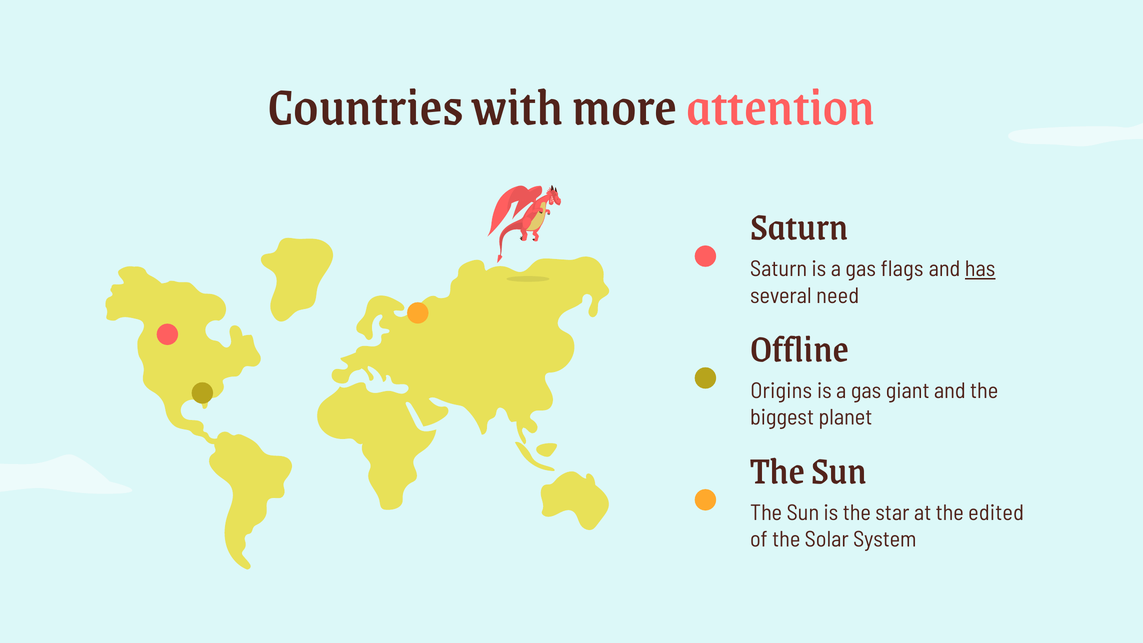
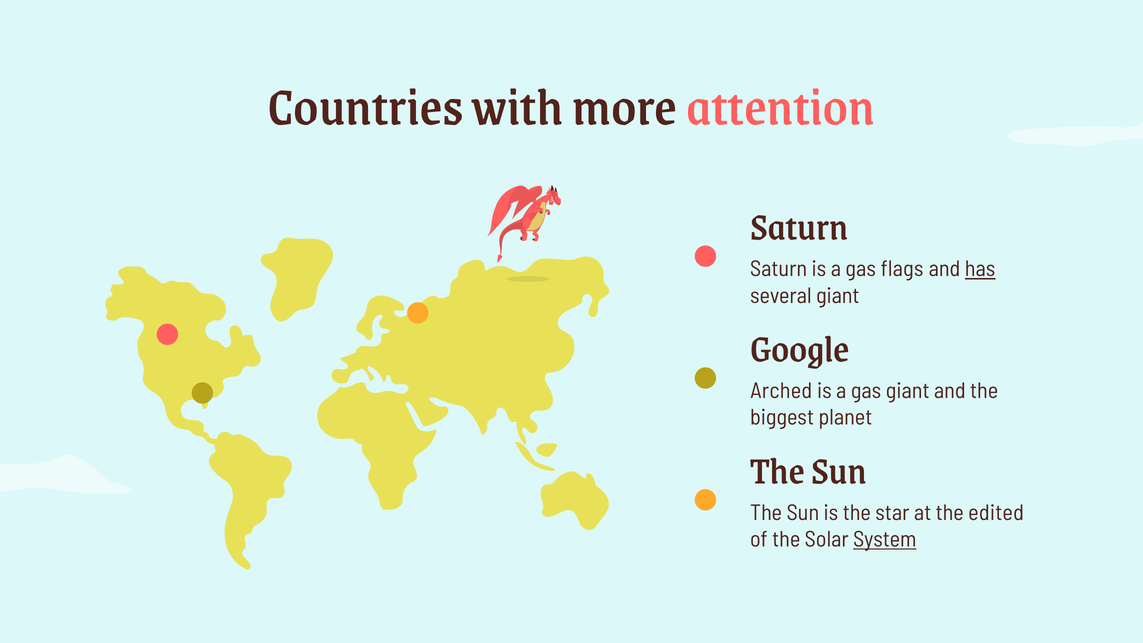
several need: need -> giant
Offline: Offline -> Google
Origins: Origins -> Arched
System underline: none -> present
